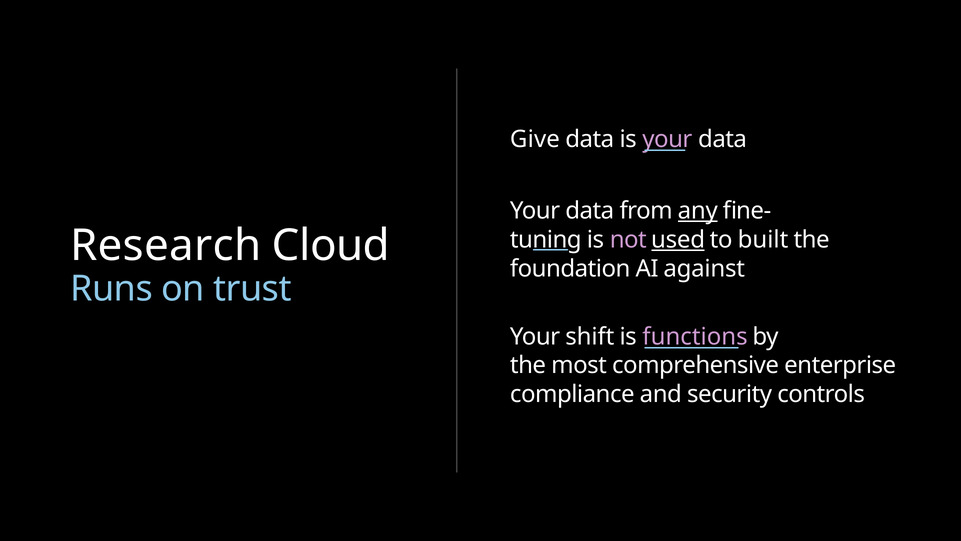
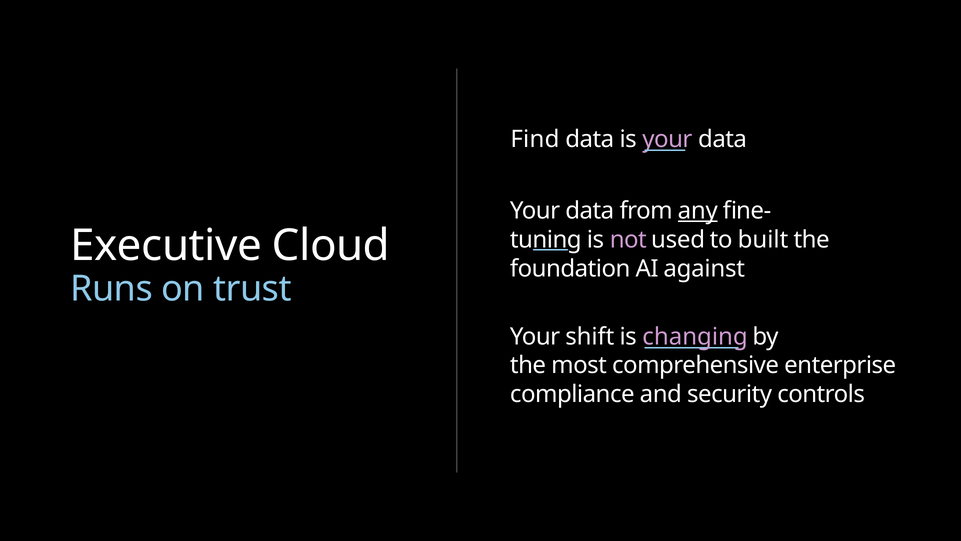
Give: Give -> Find
used underline: present -> none
Research: Research -> Executive
functions: functions -> changing
